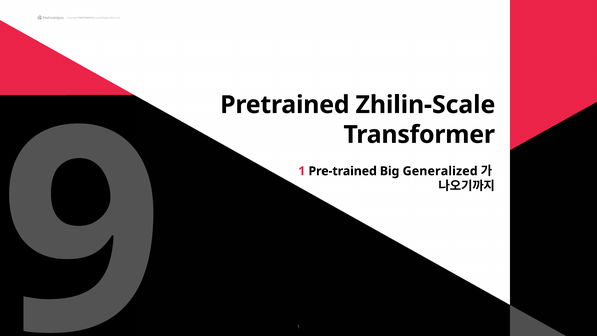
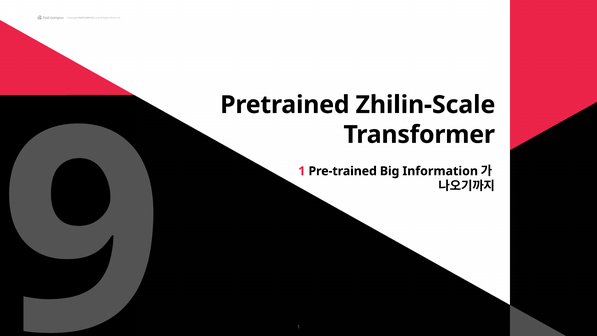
Generalized: Generalized -> Information
